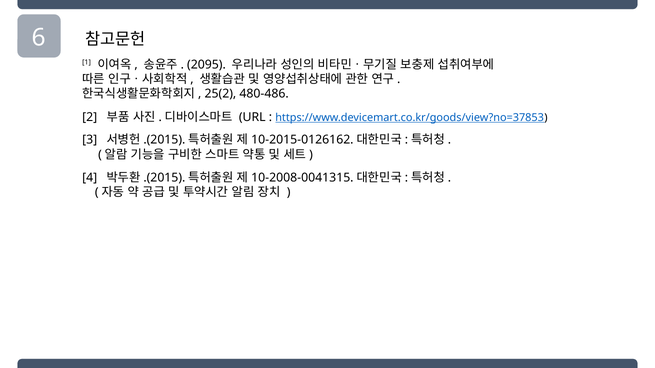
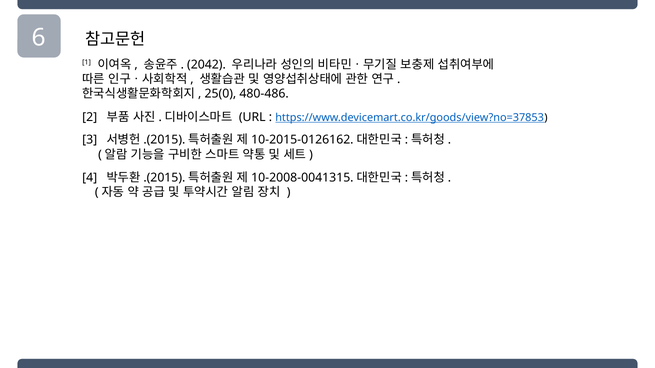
2095: 2095 -> 2042
25(2: 25(2 -> 25(0
